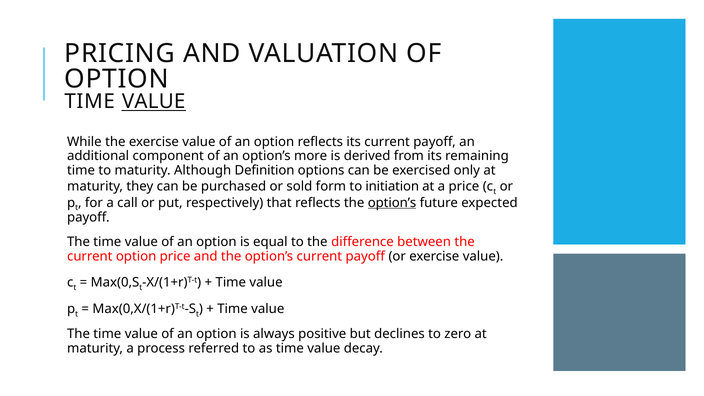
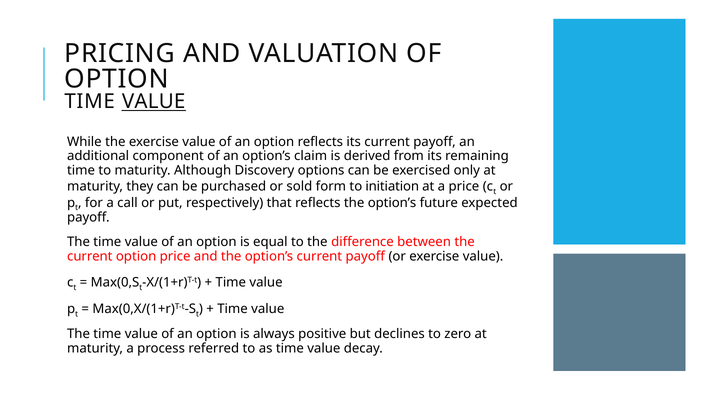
more: more -> claim
Definition: Definition -> Discovery
option’s at (392, 203) underline: present -> none
